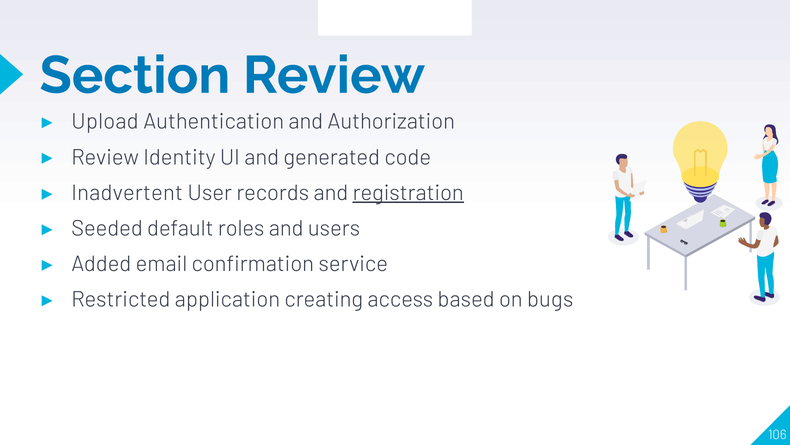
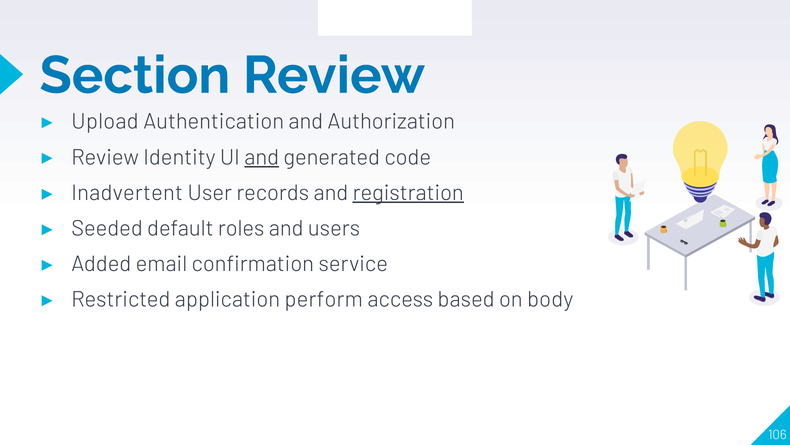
and at (262, 157) underline: none -> present
creating: creating -> perform
bugs: bugs -> body
